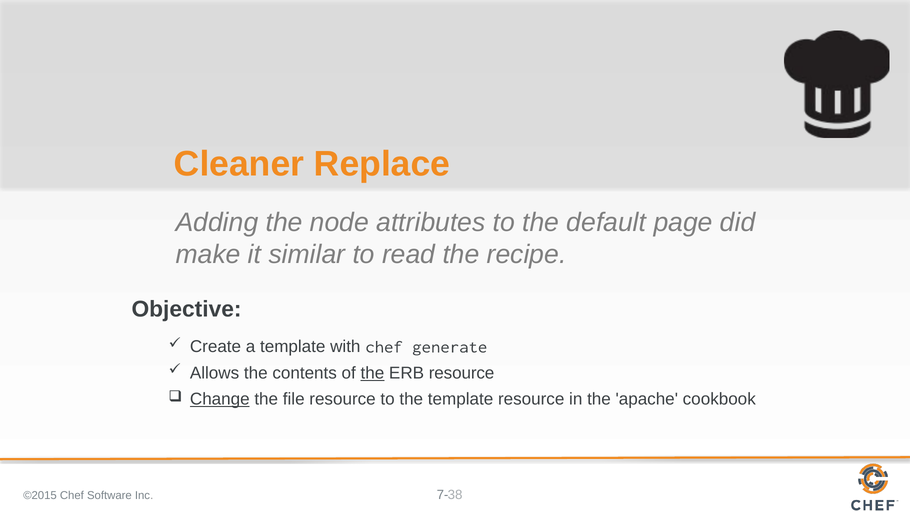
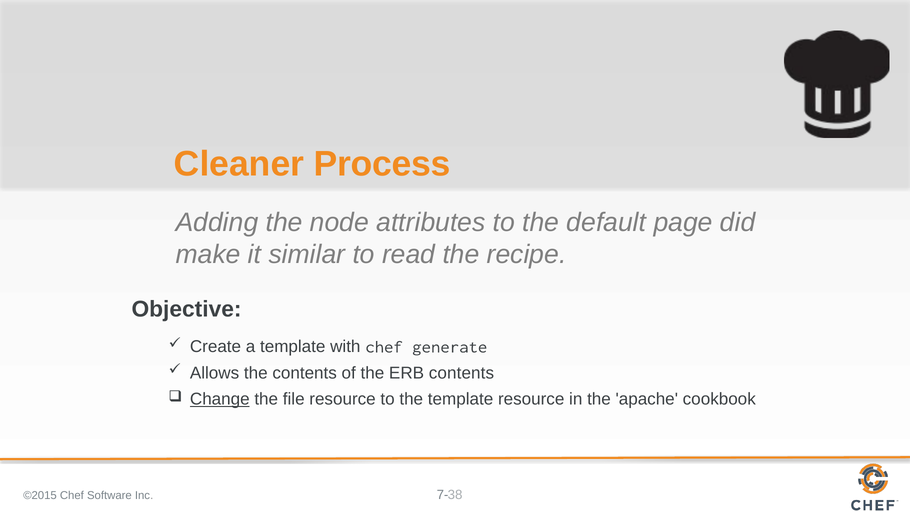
Replace: Replace -> Process
the at (372, 373) underline: present -> none
ERB resource: resource -> contents
